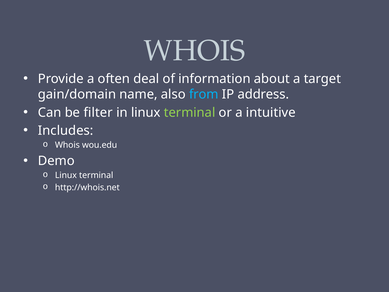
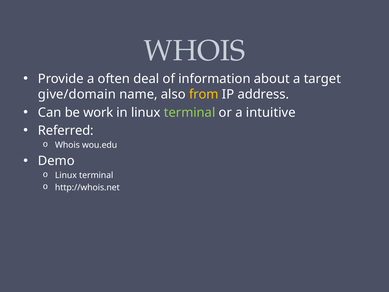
gain/domain: gain/domain -> give/domain
from colour: light blue -> yellow
filter: filter -> work
Includes: Includes -> Referred
